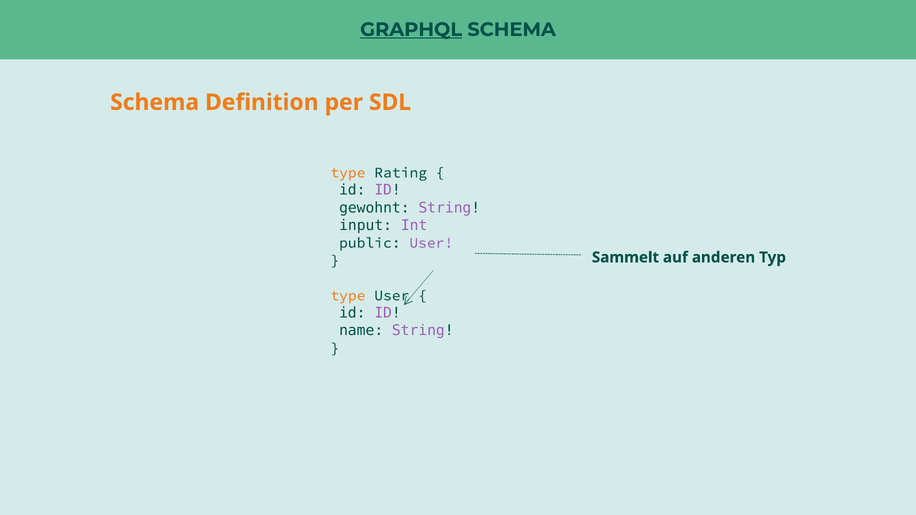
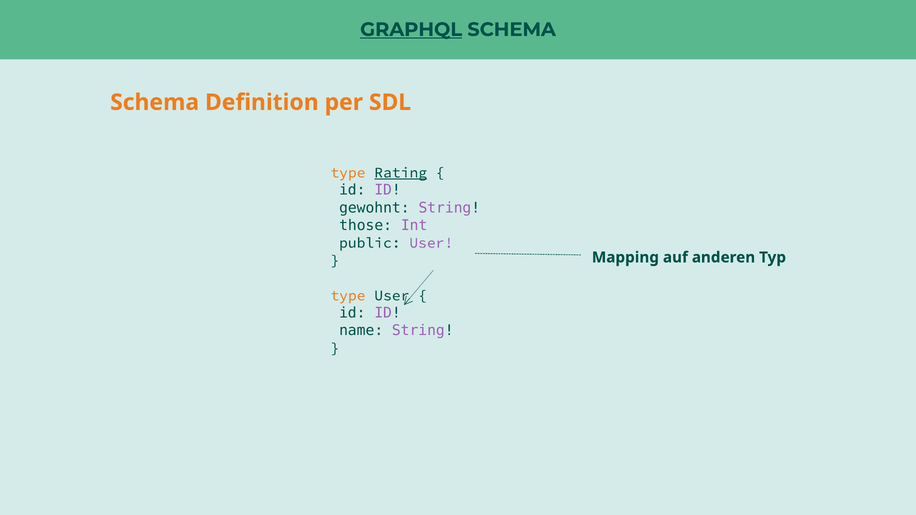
Rating underline: none -> present
input: input -> those
Sammelt: Sammelt -> Mapping
